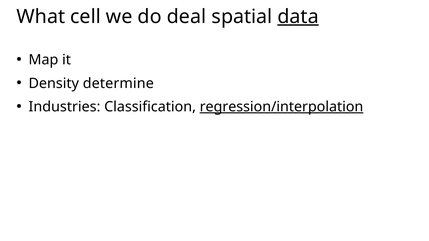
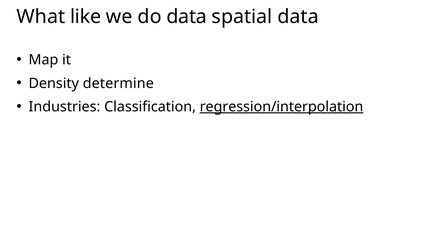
cell: cell -> like
do deal: deal -> data
data at (298, 17) underline: present -> none
